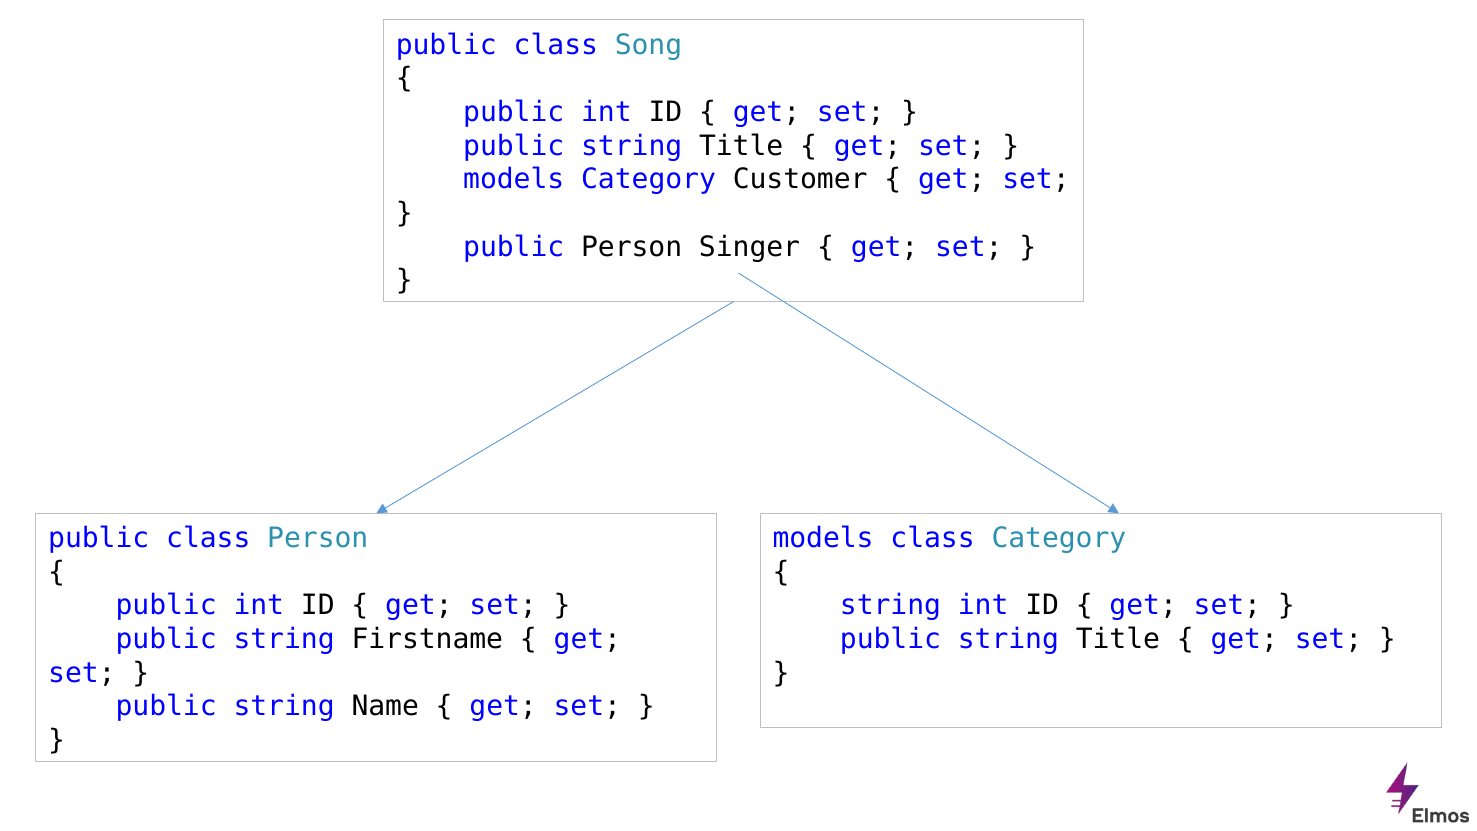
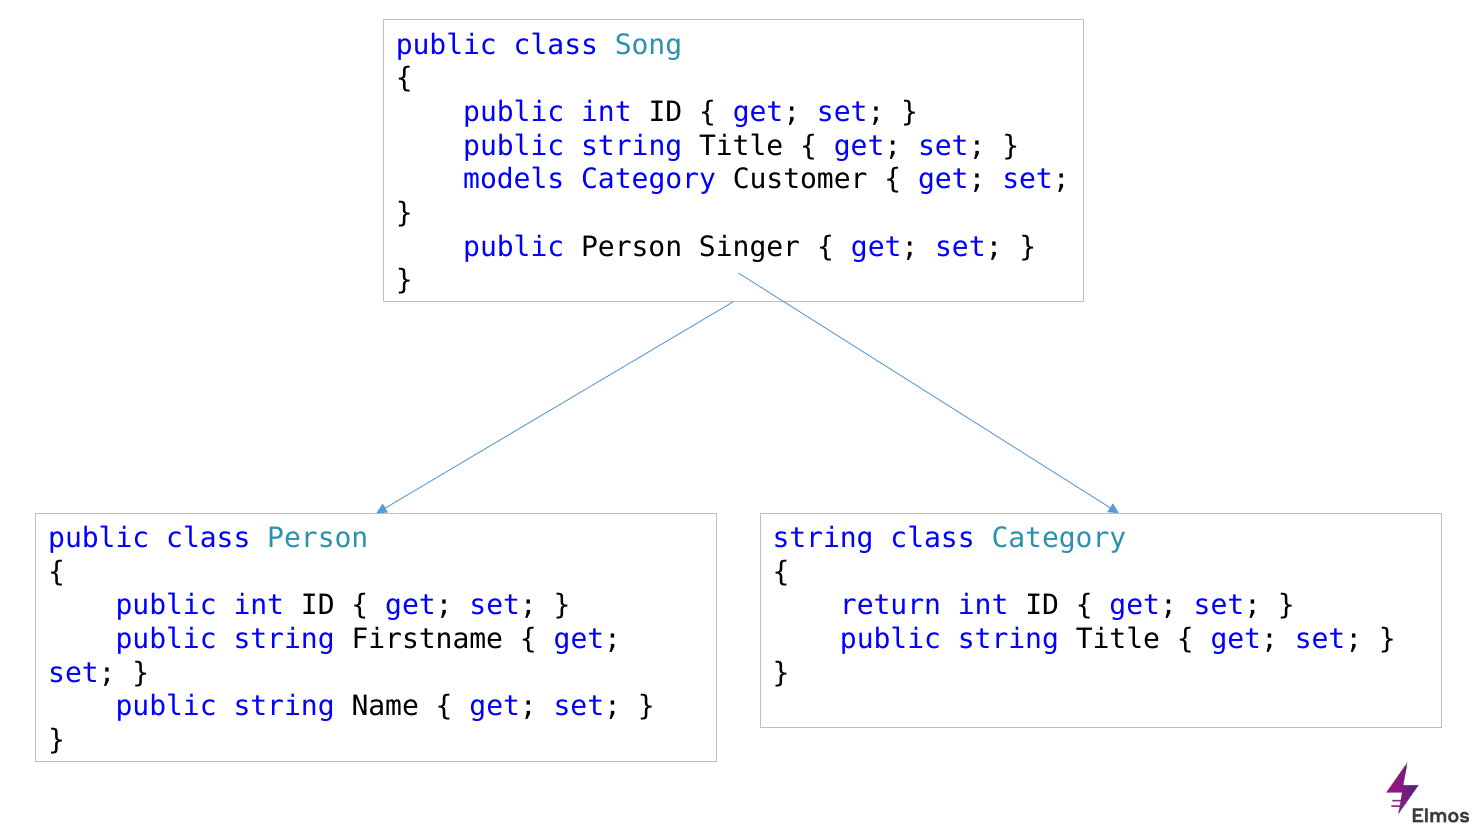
models at (823, 539): models -> string
string at (890, 606): string -> return
